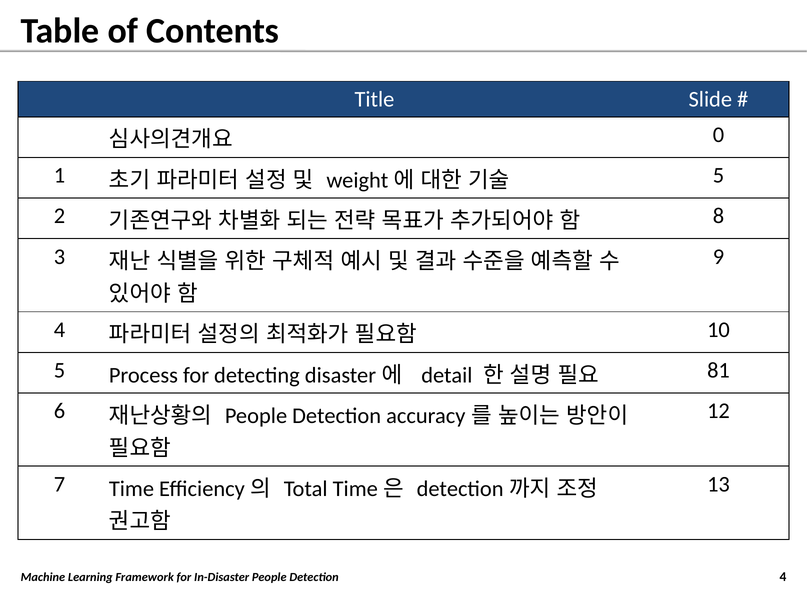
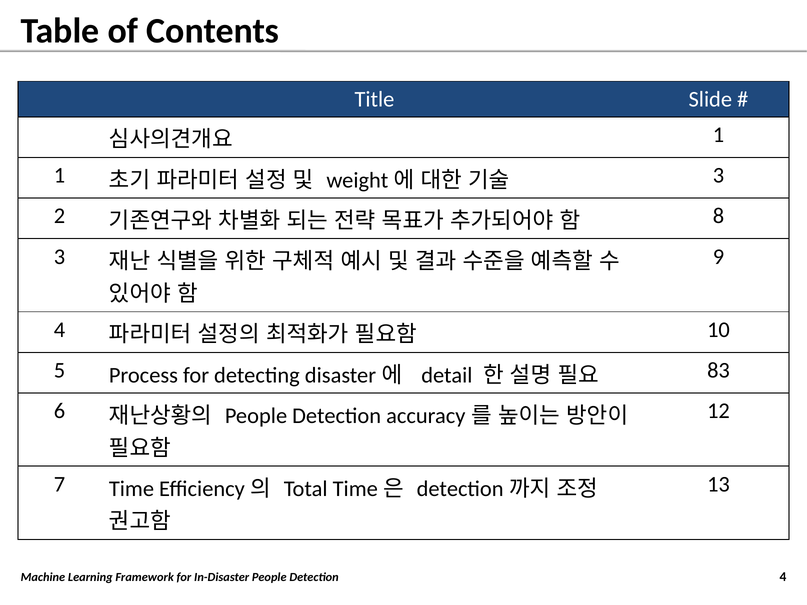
0 at (719, 135): 0 -> 1
5 at (719, 175): 5 -> 3
81: 81 -> 83
